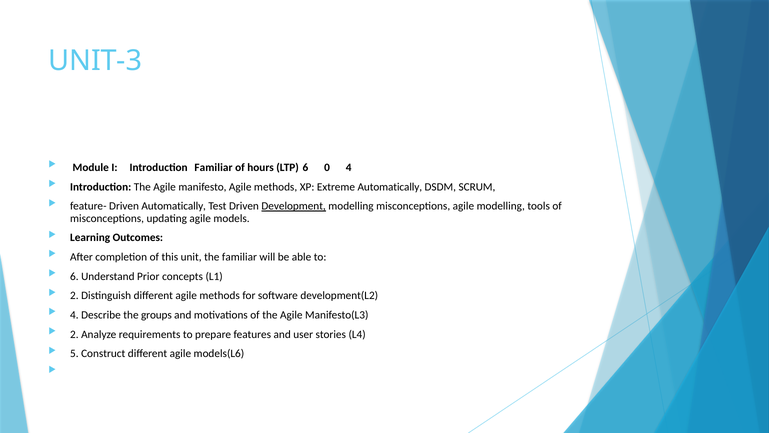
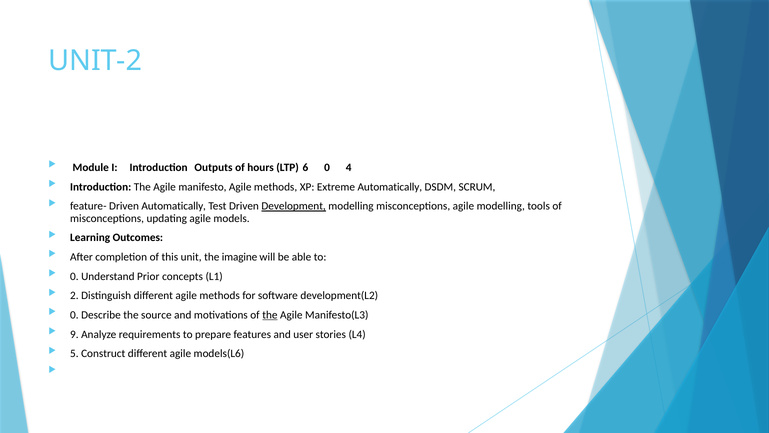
UNIT-3: UNIT-3 -> UNIT-2
Introduction Familiar: Familiar -> Outputs
the familiar: familiar -> imagine
6 at (74, 276): 6 -> 0
4 at (74, 315): 4 -> 0
groups: groups -> source
the at (270, 315) underline: none -> present
2 at (74, 334): 2 -> 9
